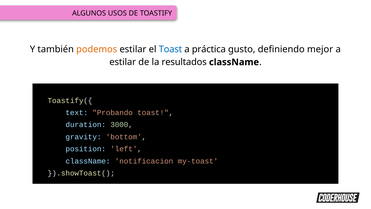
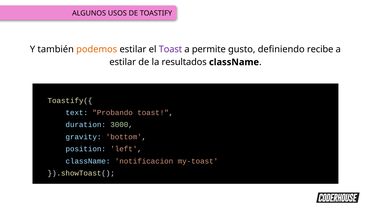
Toast at (170, 49) colour: blue -> purple
práctica: práctica -> permite
mejor: mejor -> recibe
